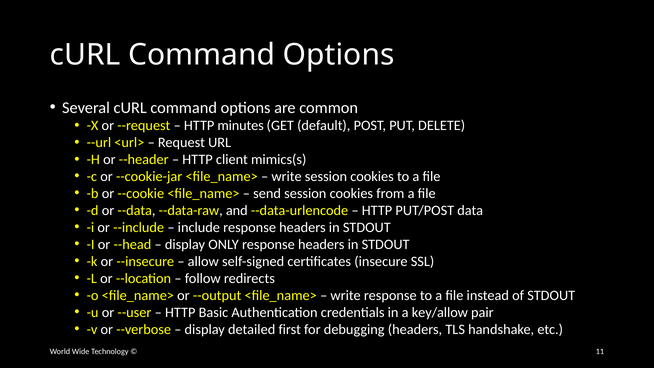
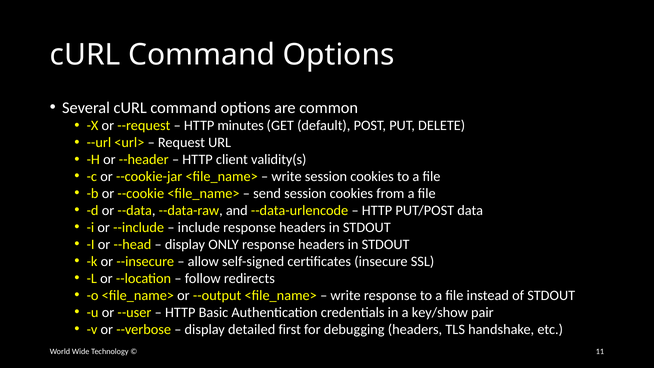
mimics(s: mimics(s -> validity(s
key/allow: key/allow -> key/show
